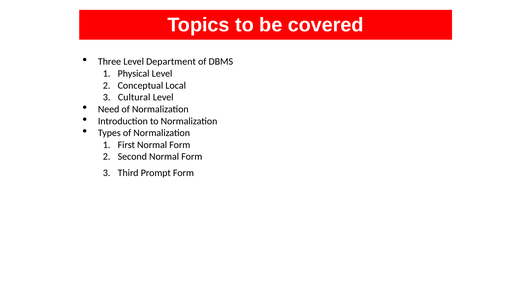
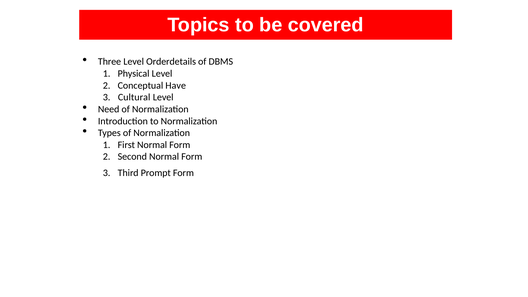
Department: Department -> Orderdetails
Local: Local -> Have
